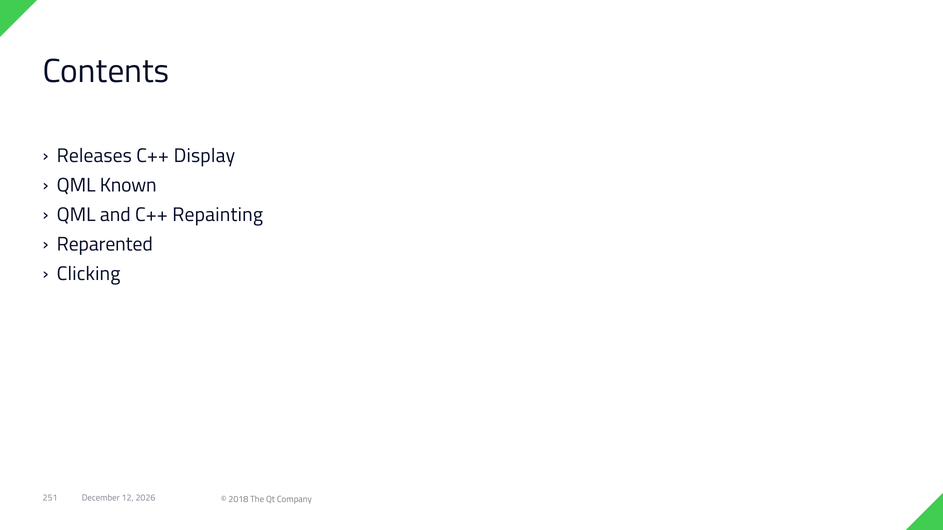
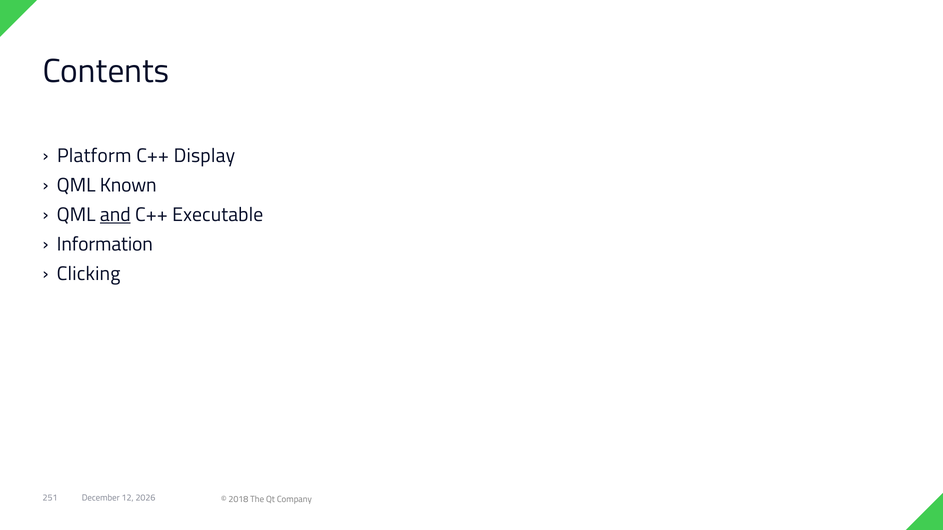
Releases: Releases -> Platform
and underline: none -> present
Repainting: Repainting -> Executable
Reparented: Reparented -> Information
